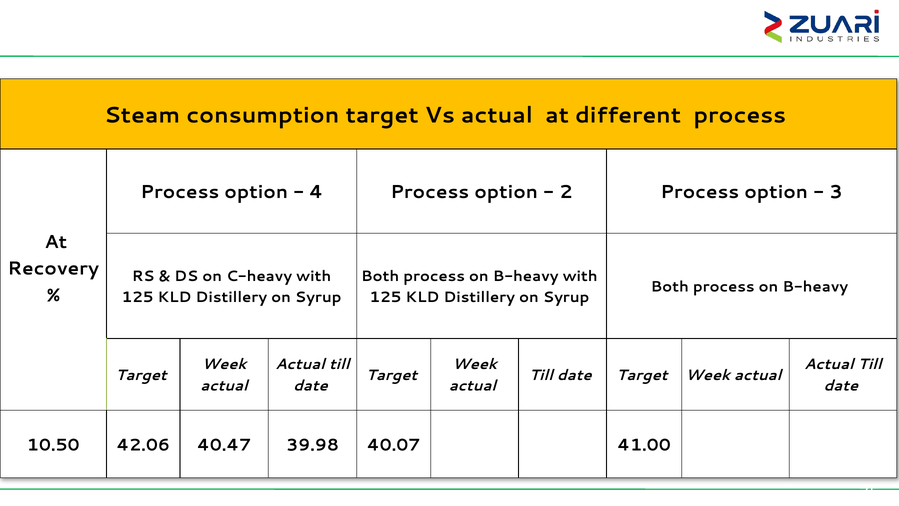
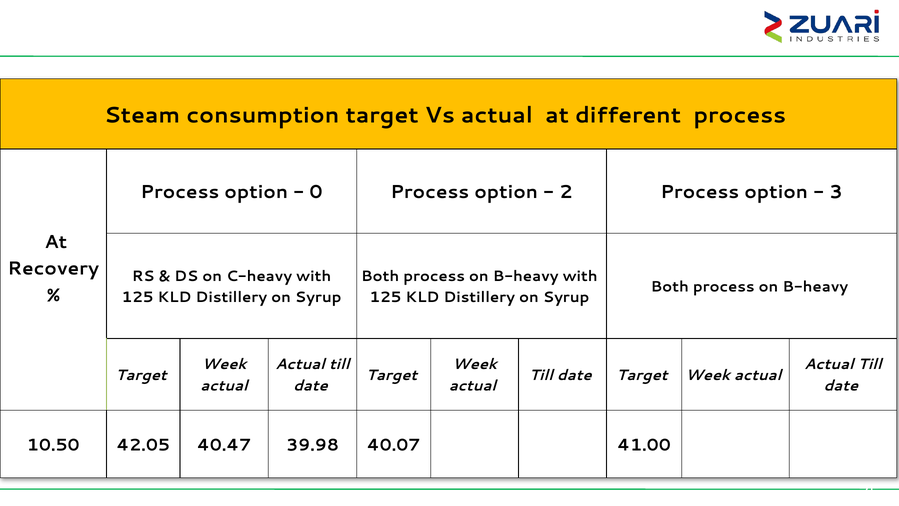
4: 4 -> 0
42.06: 42.06 -> 42.05
